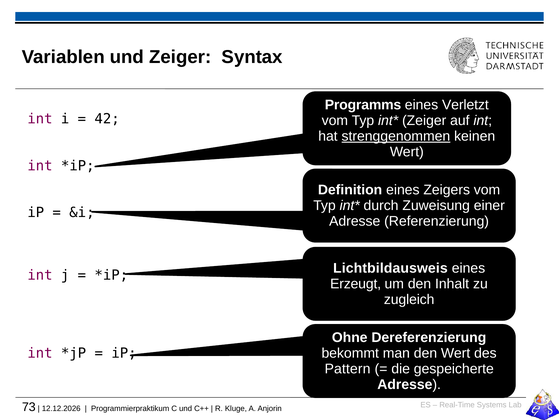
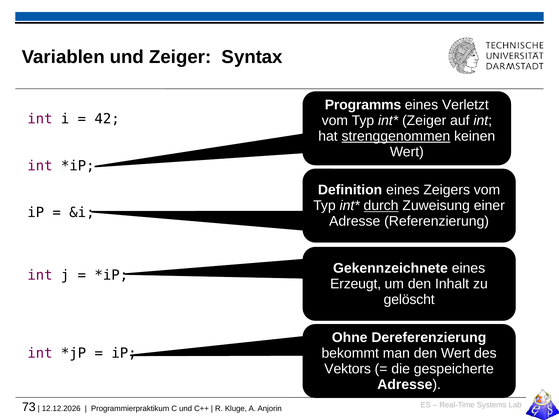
durch underline: none -> present
Lichtbildausweis: Lichtbildausweis -> Gekennzeichnete
zugleich: zugleich -> gelöscht
Pattern: Pattern -> Vektors
